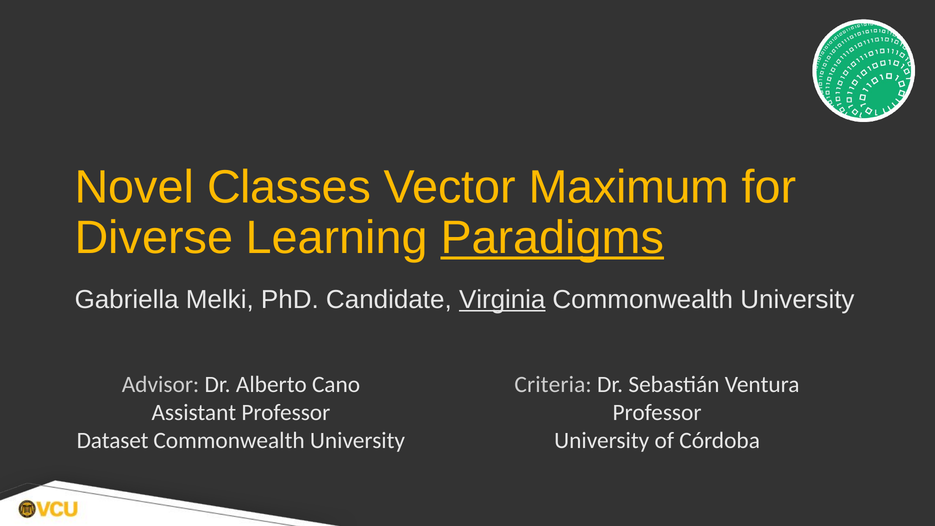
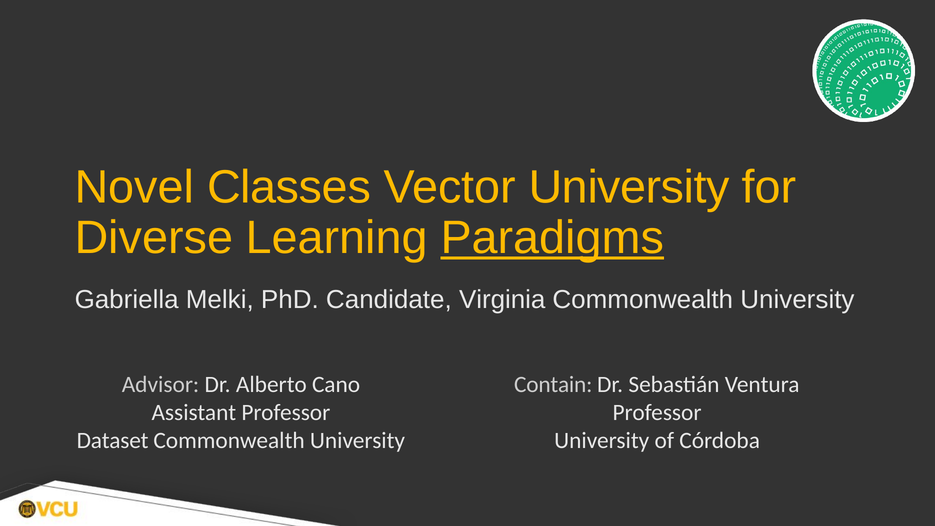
Vector Maximum: Maximum -> University
Virginia underline: present -> none
Criteria: Criteria -> Contain
